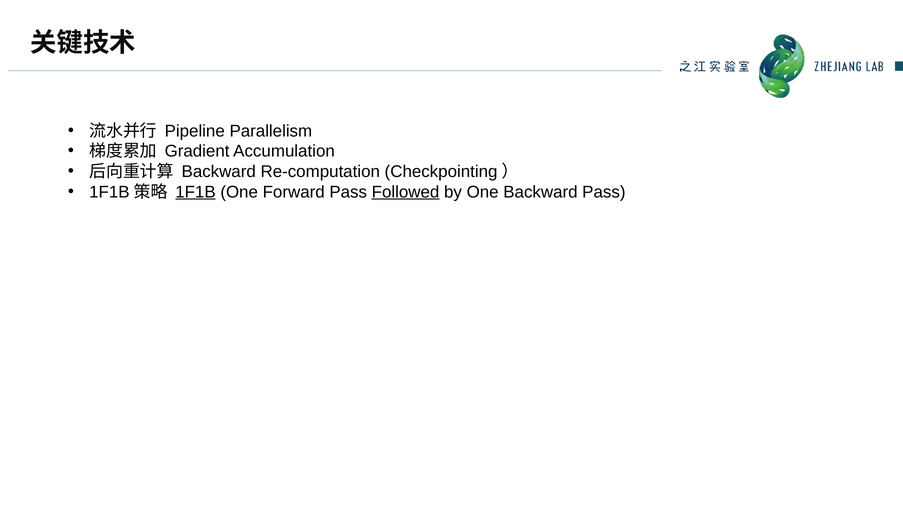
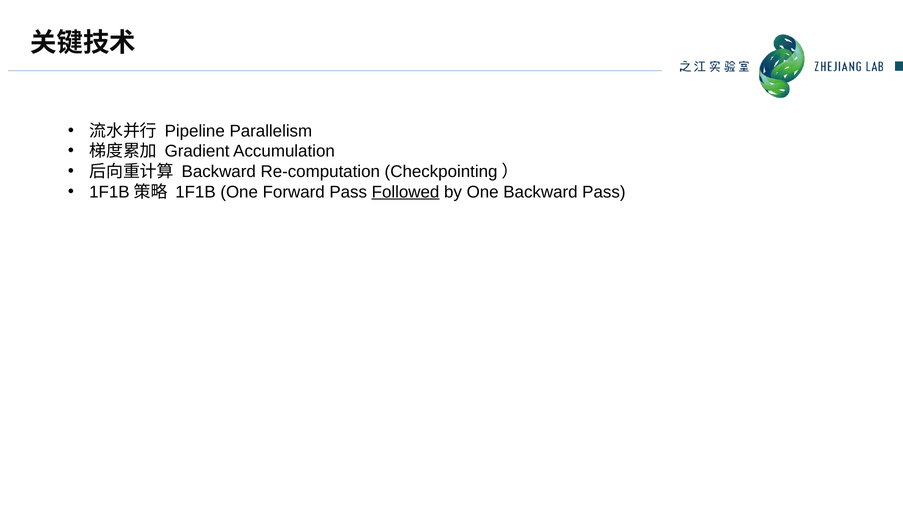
1F1B underline: present -> none
